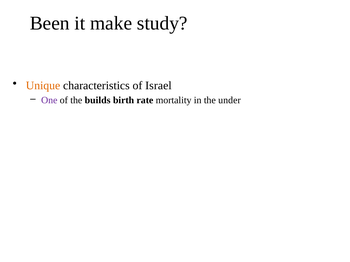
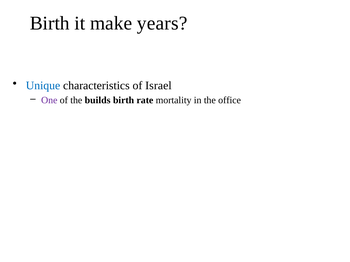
Been at (50, 23): Been -> Birth
study: study -> years
Unique colour: orange -> blue
under: under -> office
